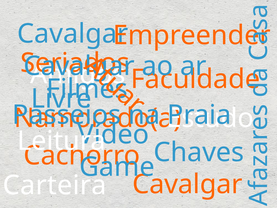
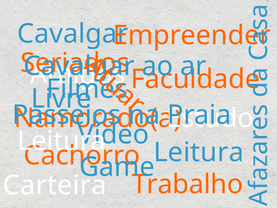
Chaves at (199, 152): Chaves -> Leitura
Cavalgar at (187, 184): Cavalgar -> Trabalho
